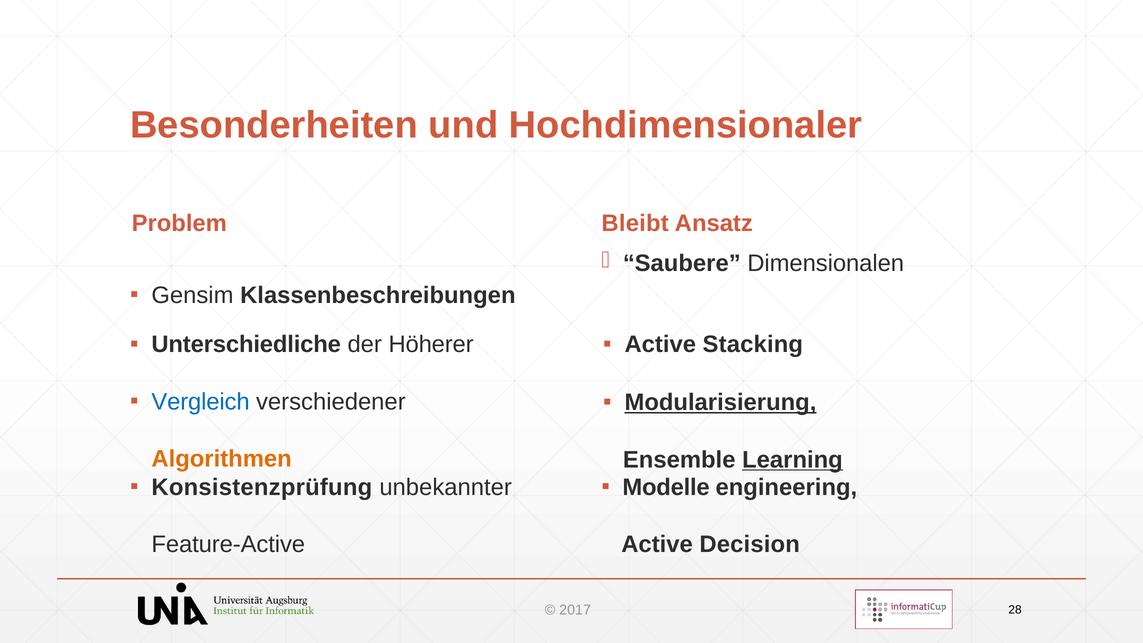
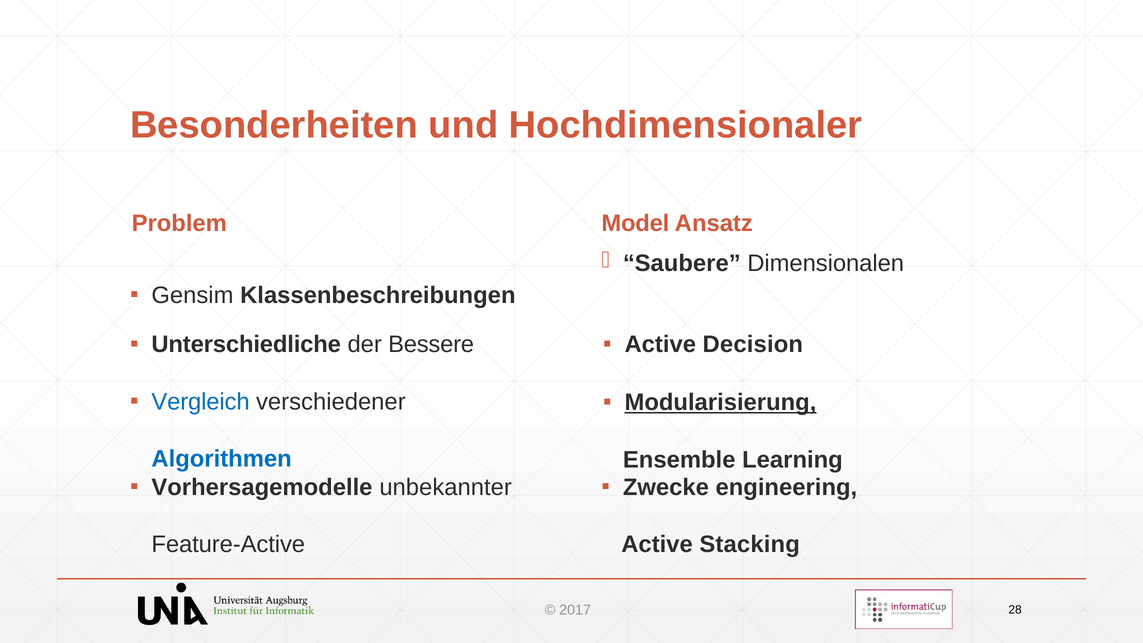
Bleibt: Bleibt -> Model
Höherer: Höherer -> Bessere
Stacking: Stacking -> Decision
Algorithmen colour: orange -> blue
Learning underline: present -> none
Modelle: Modelle -> Zwecke
Konsistenzprüfung: Konsistenzprüfung -> Vorhersagemodelle
Decision: Decision -> Stacking
